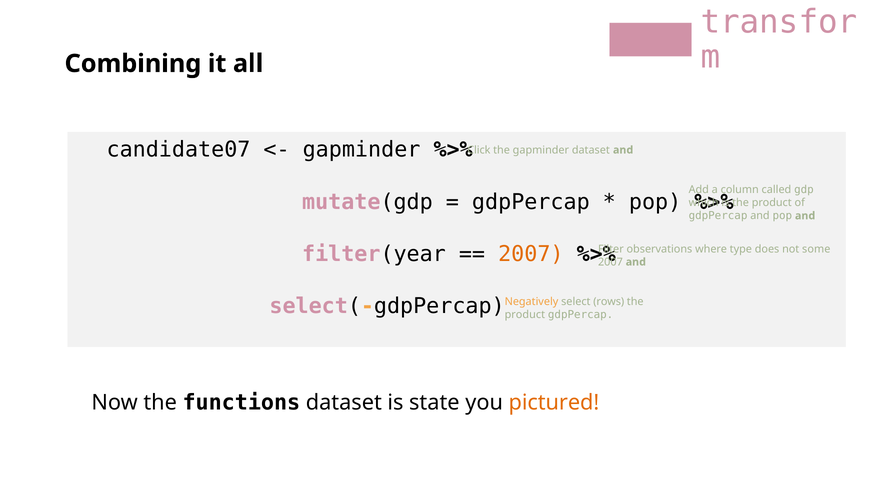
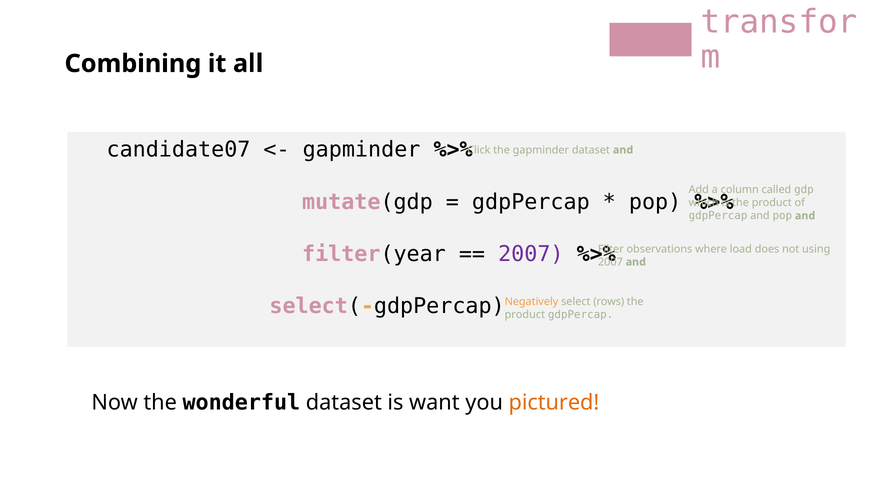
2007 at (531, 254) colour: orange -> purple
type: type -> load
some: some -> using
functions: functions -> wonderful
state: state -> want
